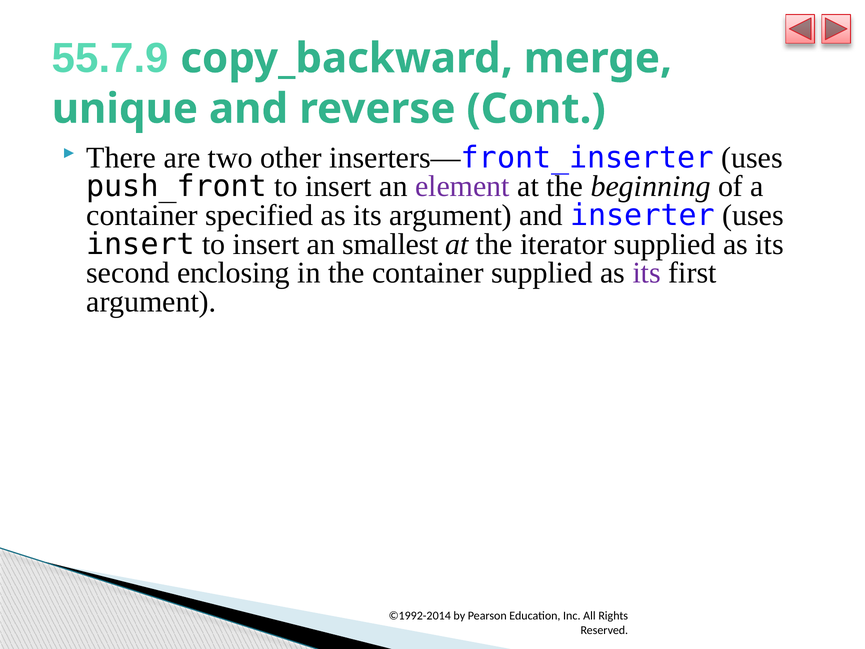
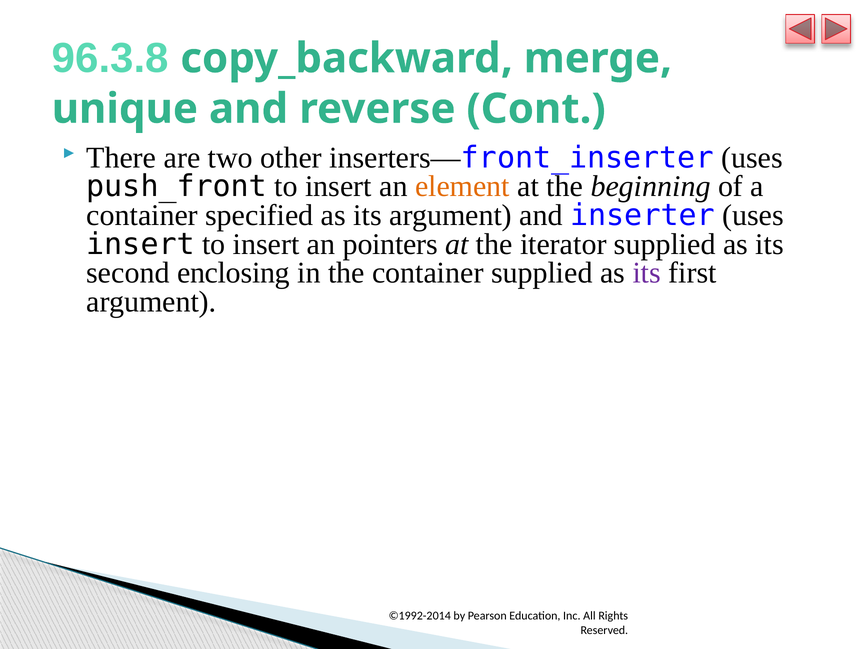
55.7.9: 55.7.9 -> 96.3.8
element colour: purple -> orange
smallest: smallest -> pointers
